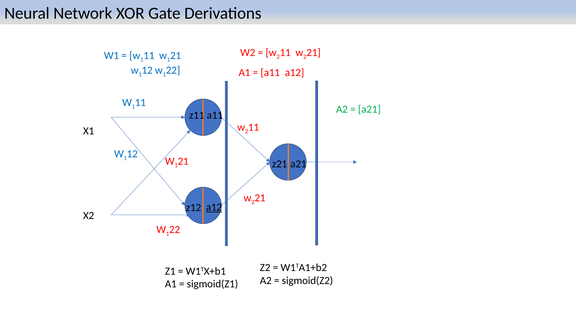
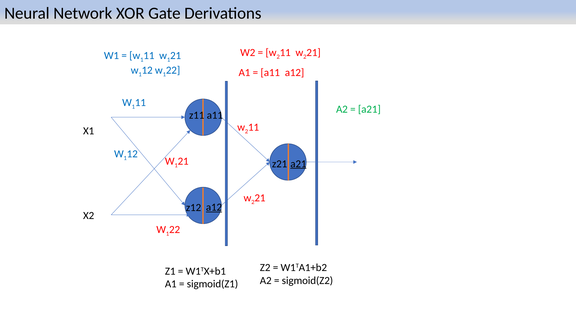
a21 at (298, 164) underline: none -> present
